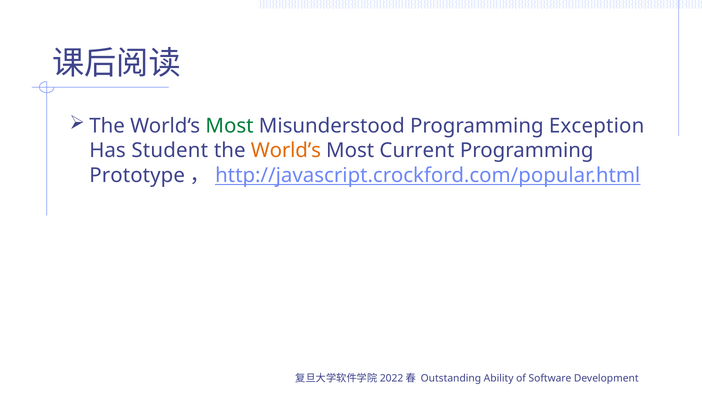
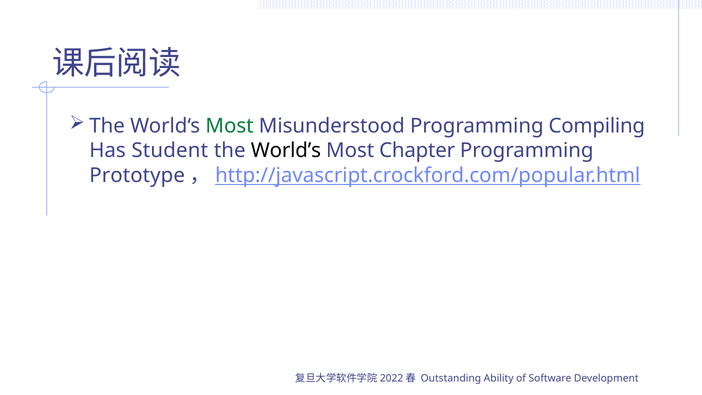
Exception: Exception -> Compiling
World’s colour: orange -> black
Current: Current -> Chapter
